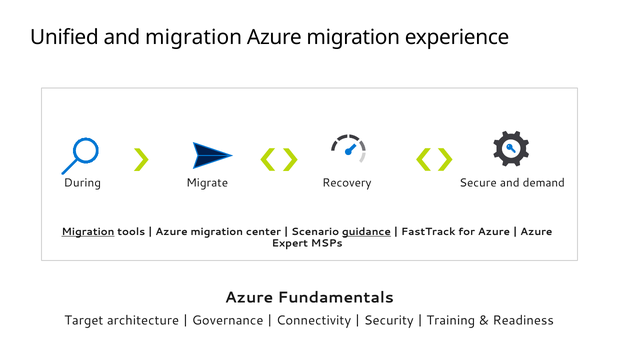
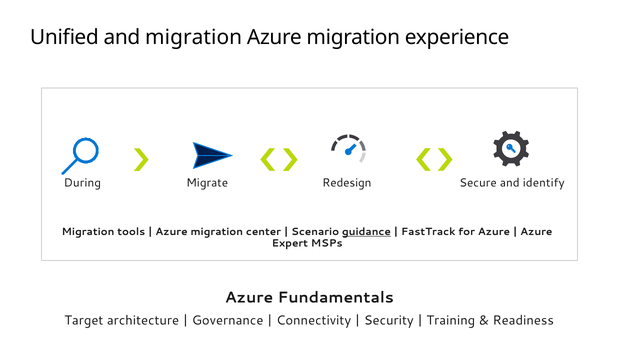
Recovery: Recovery -> Redesign
demand: demand -> identify
Migration at (88, 232) underline: present -> none
